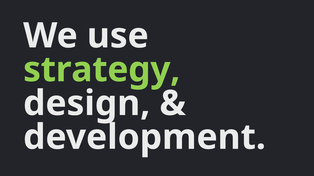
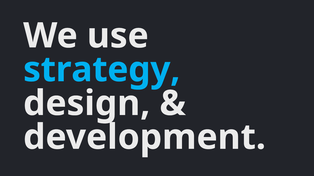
strategy colour: light green -> light blue
